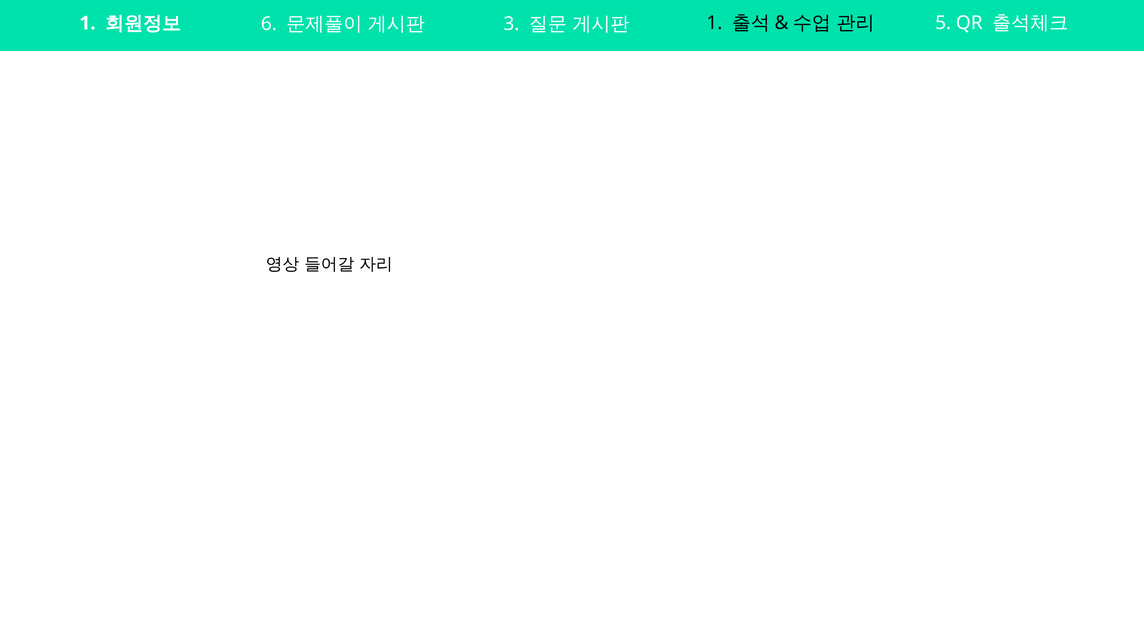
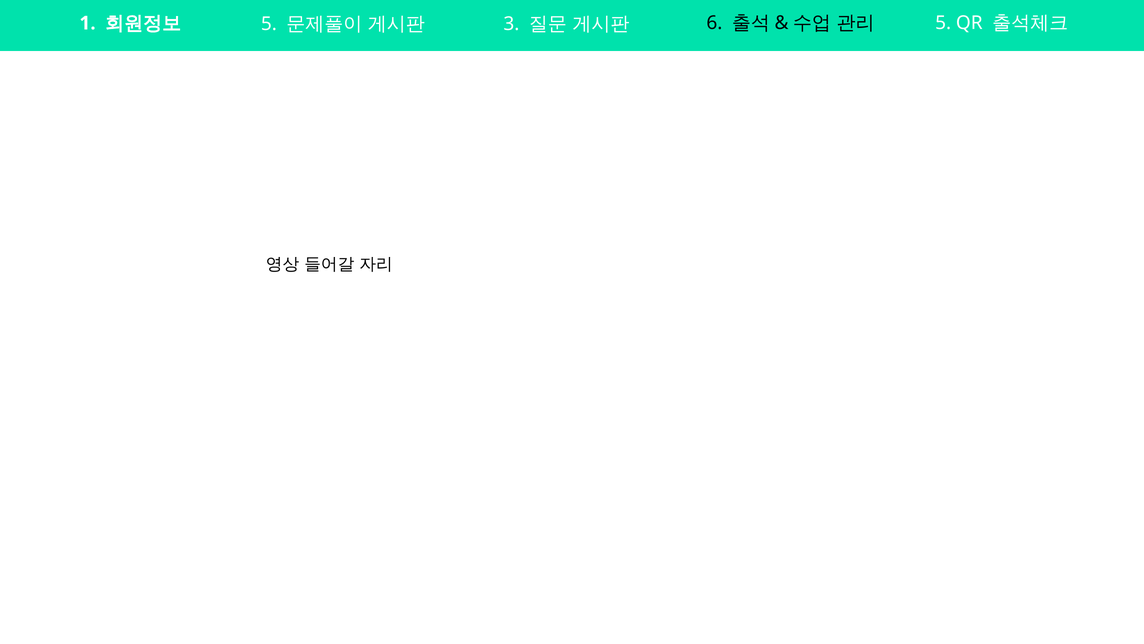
6 at (269, 24): 6 -> 5
1 at (714, 23): 1 -> 6
